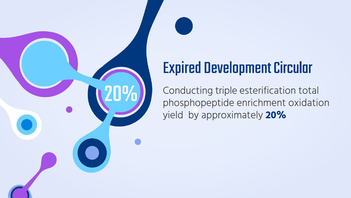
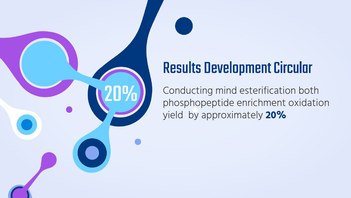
Expired: Expired -> Results
triple: triple -> mind
total: total -> both
